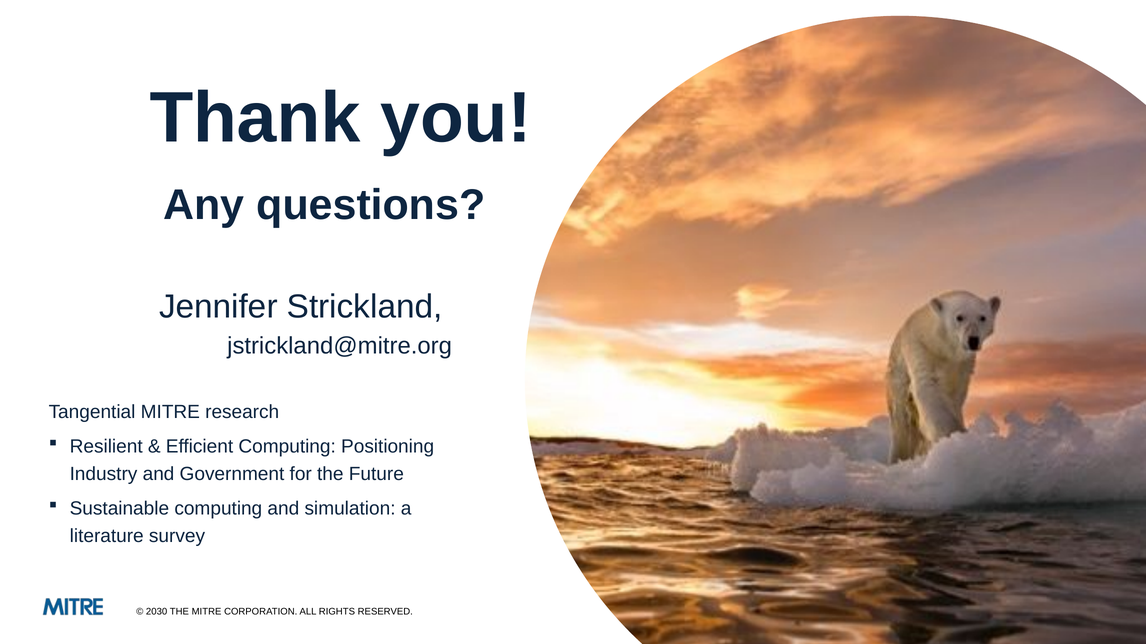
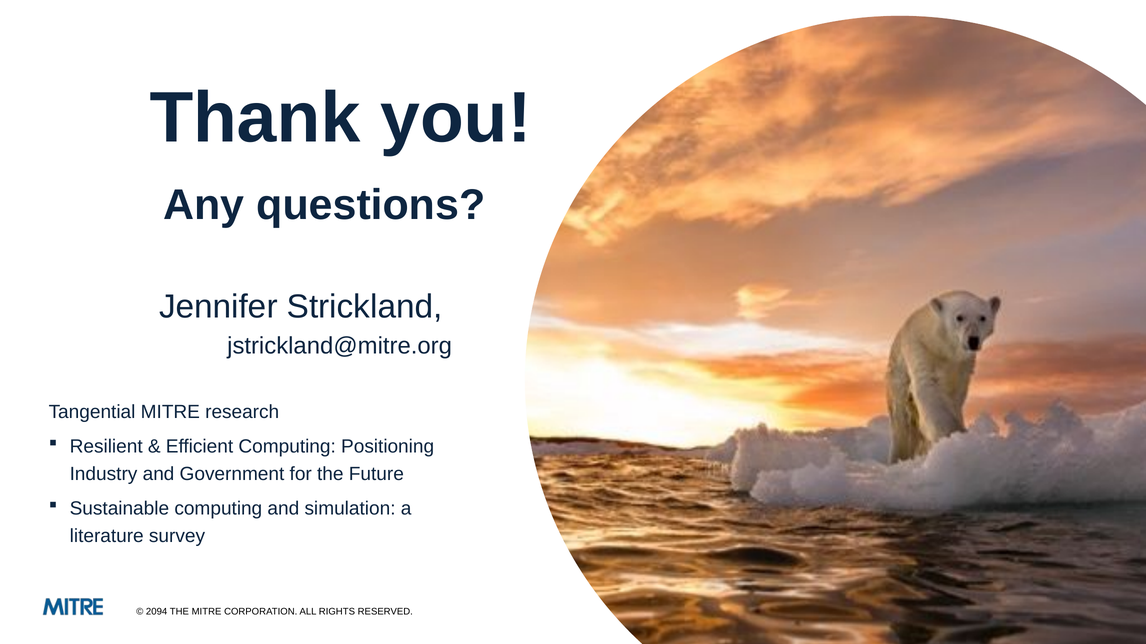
2030: 2030 -> 2094
